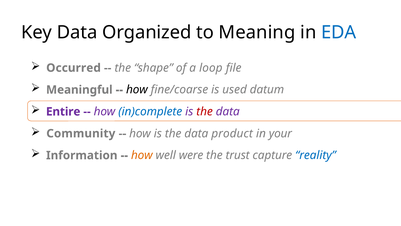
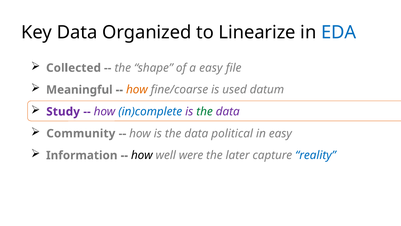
Meaning: Meaning -> Linearize
Occurred: Occurred -> Collected
a loop: loop -> easy
how at (137, 90) colour: black -> orange
Entire: Entire -> Study
the at (205, 111) colour: red -> green
product: product -> political
in your: your -> easy
how at (142, 155) colour: orange -> black
trust: trust -> later
